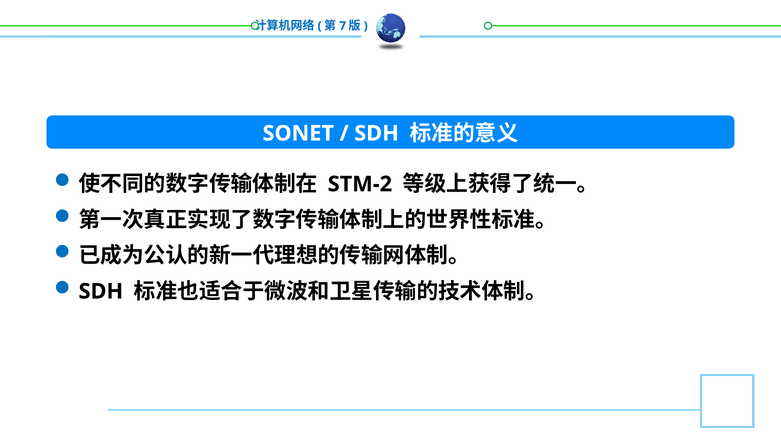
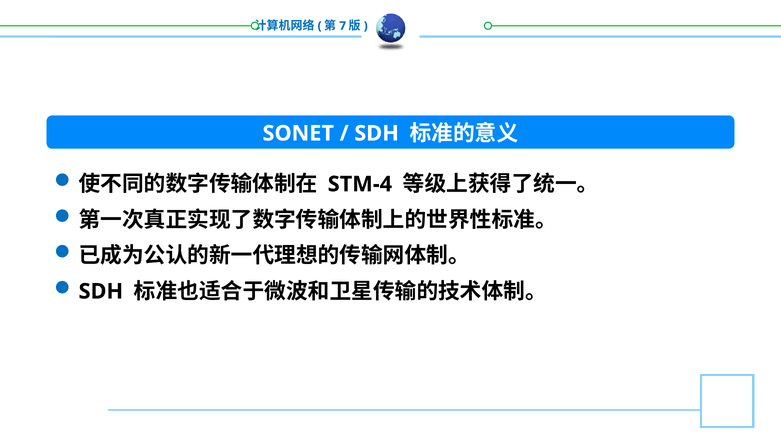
STM-2: STM-2 -> STM-4
